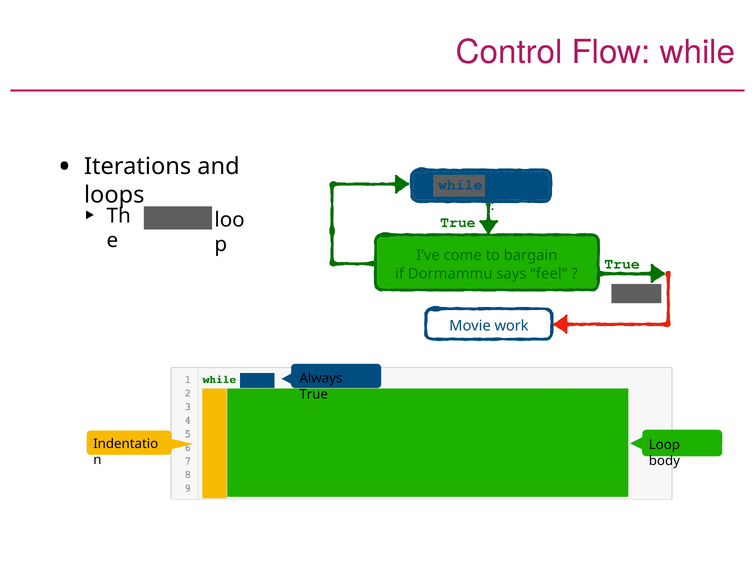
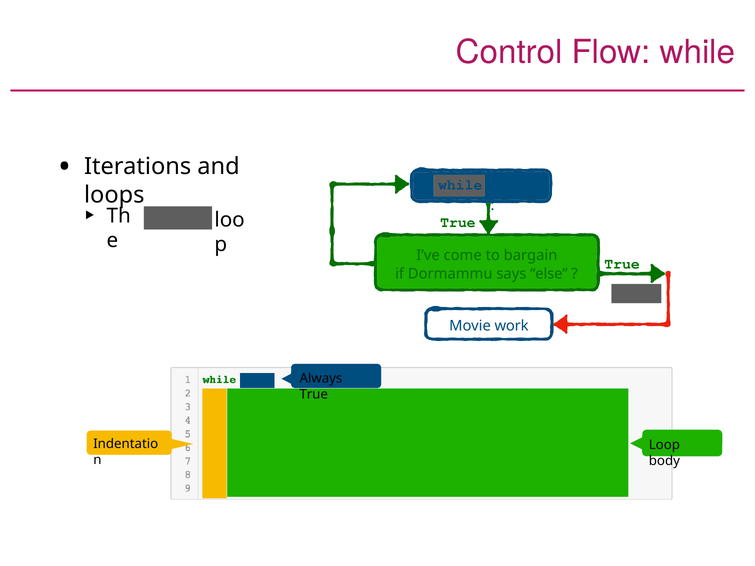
feel: feel -> else
